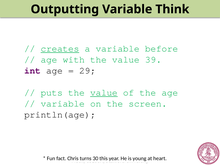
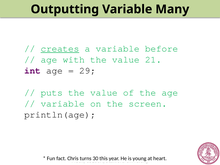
Think: Think -> Many
39: 39 -> 21
value at (104, 93) underline: present -> none
